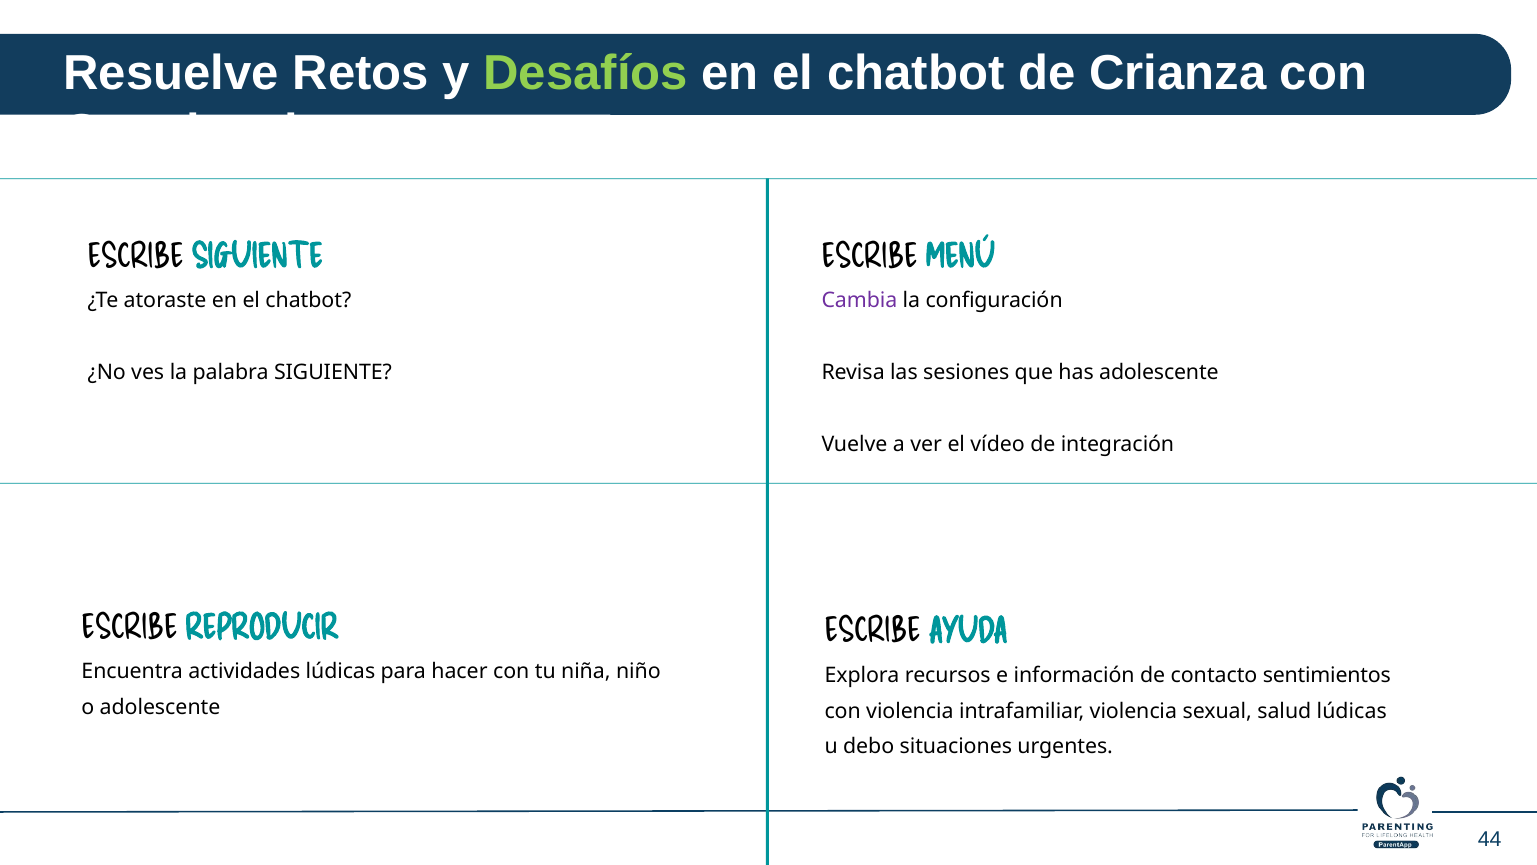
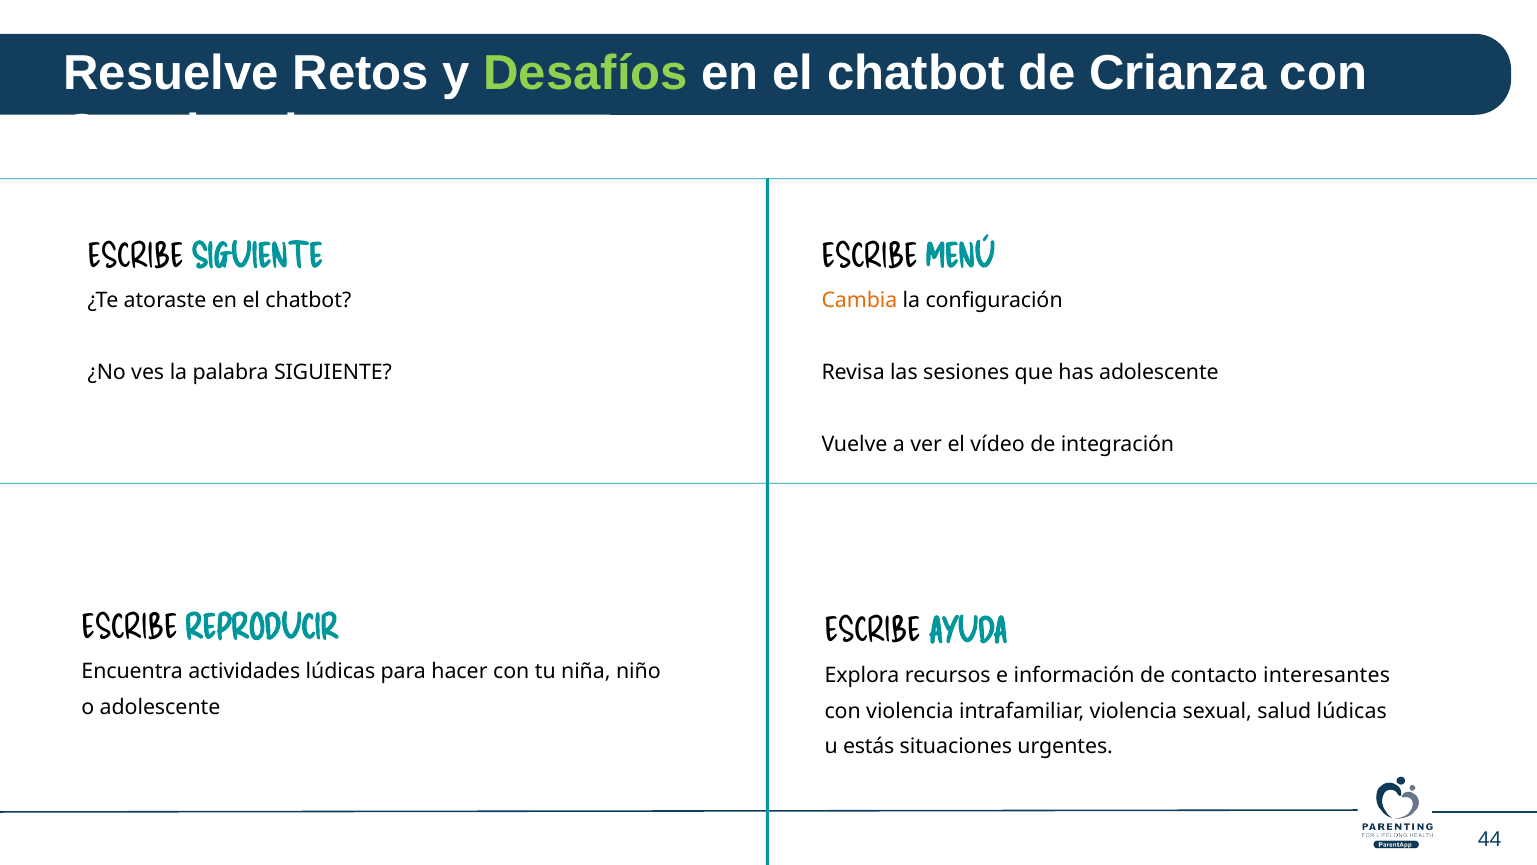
Cambia colour: purple -> orange
sentimientos: sentimientos -> interesantes
debo: debo -> estás
